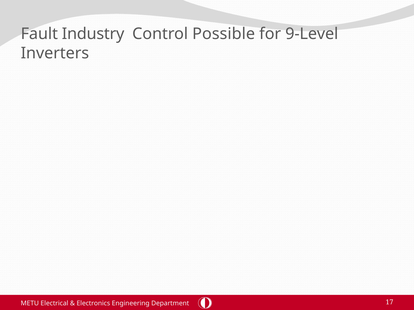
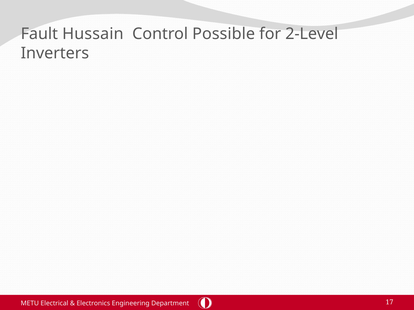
Industry: Industry -> Hussain
9-Level: 9-Level -> 2-Level
